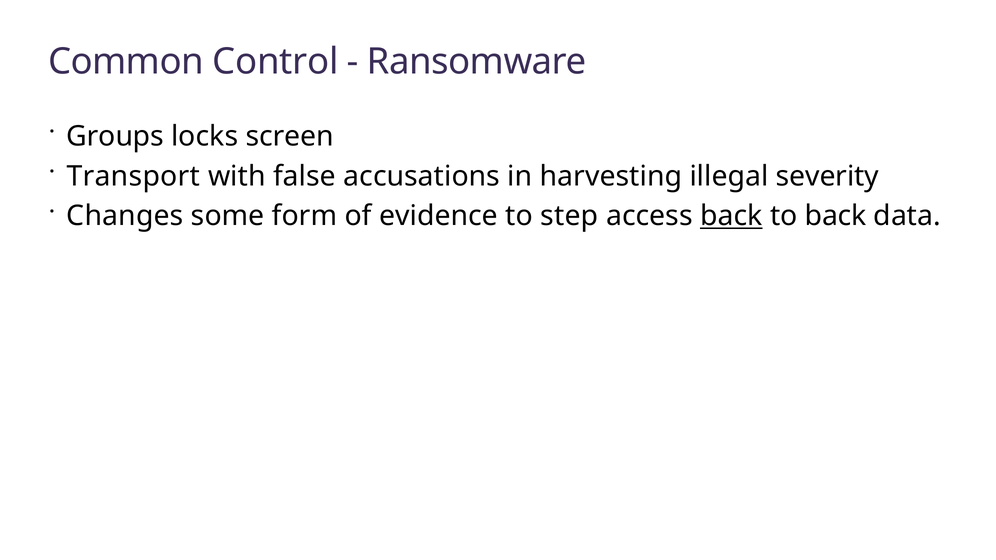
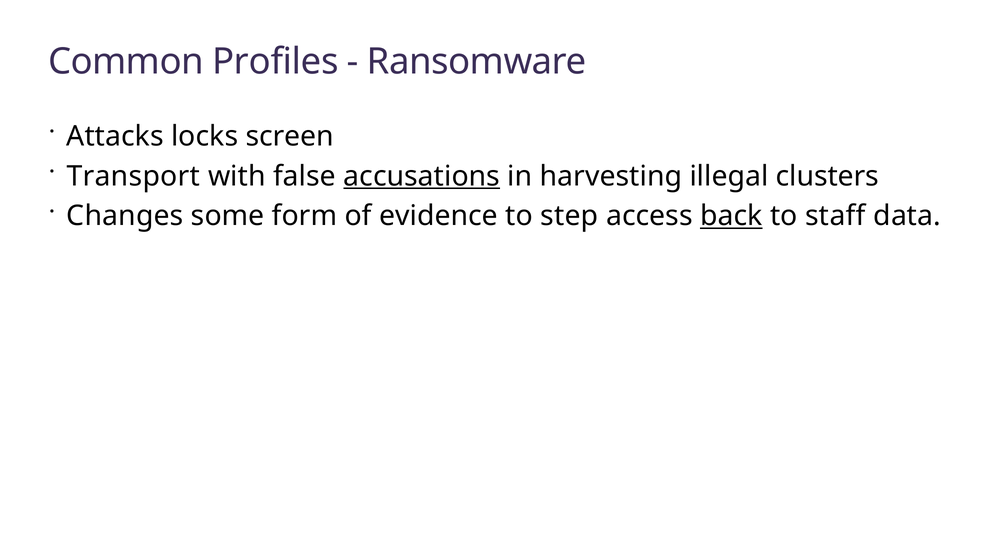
Control: Control -> Profiles
Groups: Groups -> Attacks
accusations underline: none -> present
severity: severity -> clusters
to back: back -> staff
